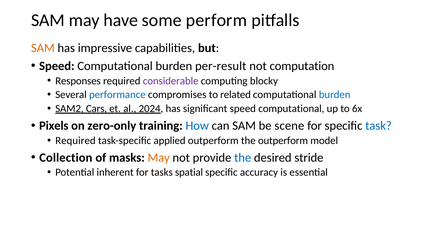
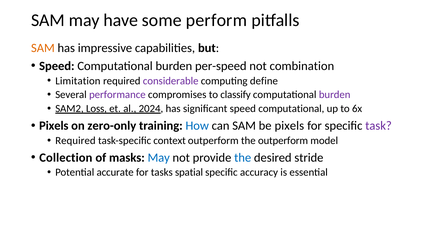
per-result: per-result -> per-speed
computation: computation -> combination
Responses: Responses -> Limitation
blocky: blocky -> define
performance colour: blue -> purple
related: related -> classify
burden at (335, 95) colour: blue -> purple
Cars: Cars -> Loss
be scene: scene -> pixels
task colour: blue -> purple
applied: applied -> context
May at (159, 158) colour: orange -> blue
inherent: inherent -> accurate
